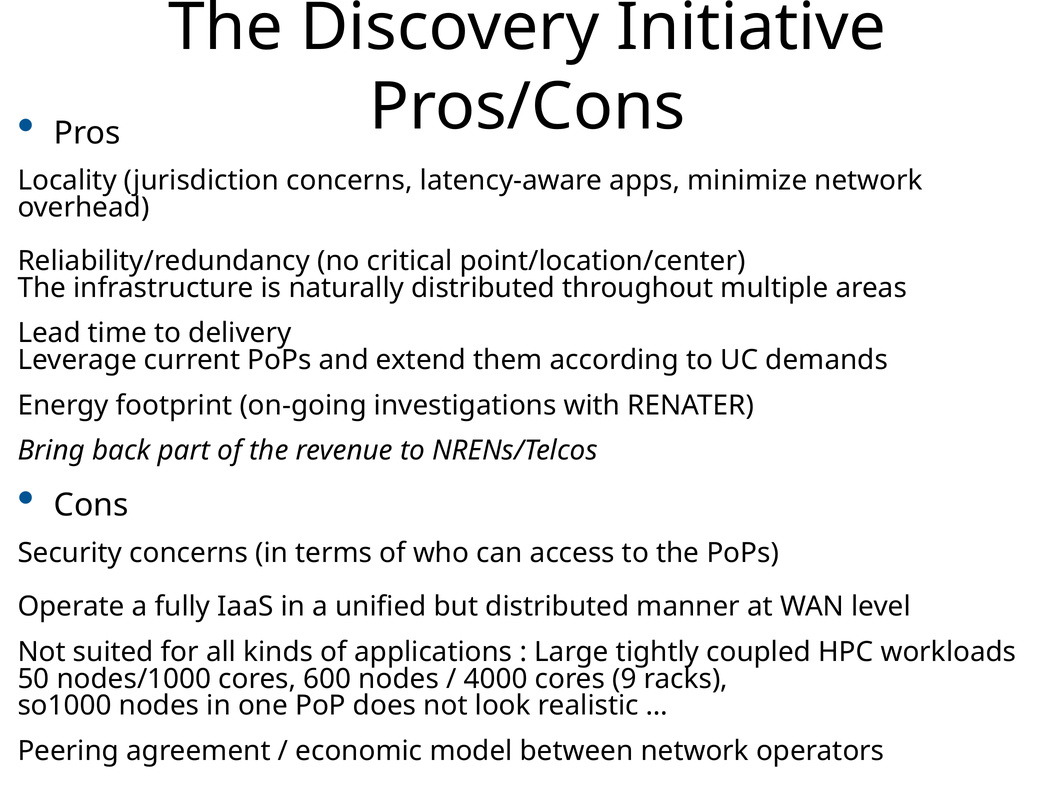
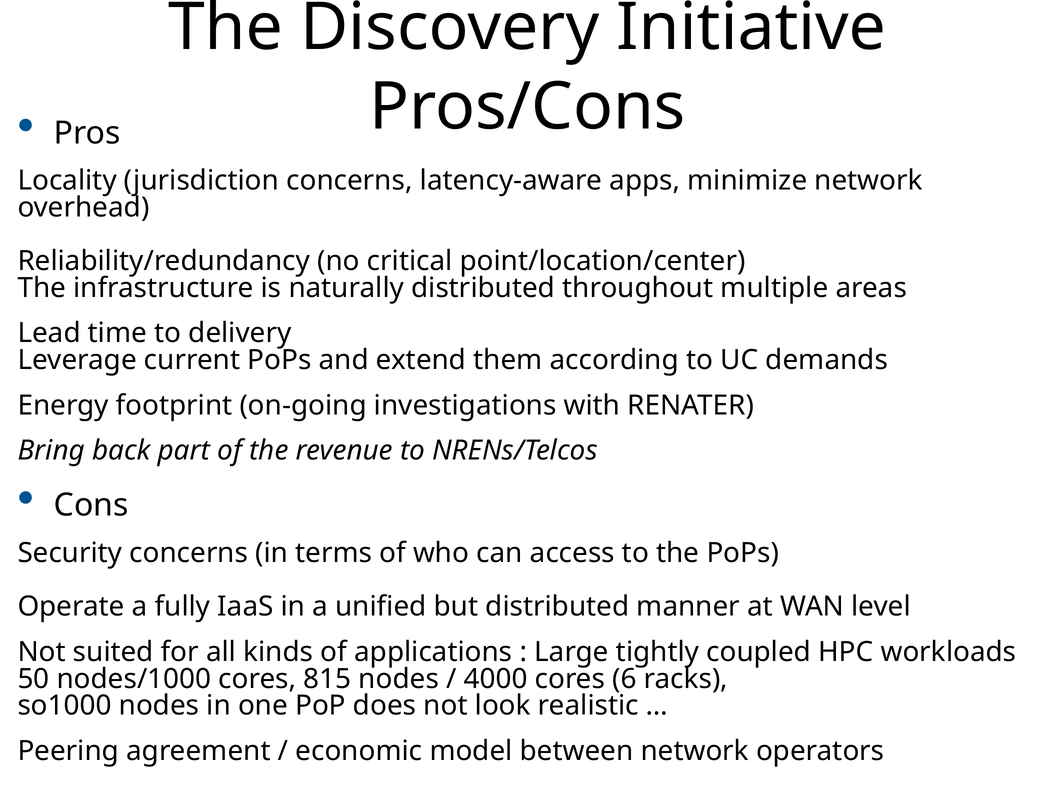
600: 600 -> 815
9: 9 -> 6
